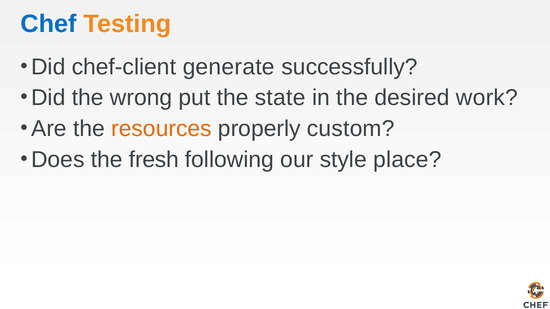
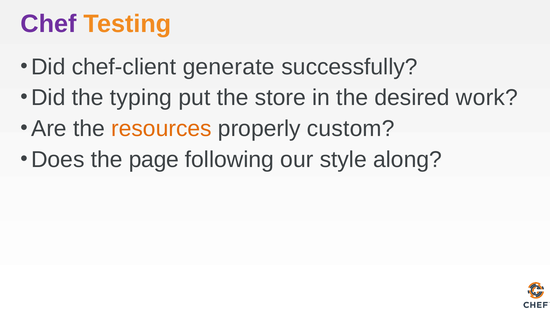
Chef colour: blue -> purple
wrong: wrong -> typing
state: state -> store
fresh: fresh -> page
place: place -> along
